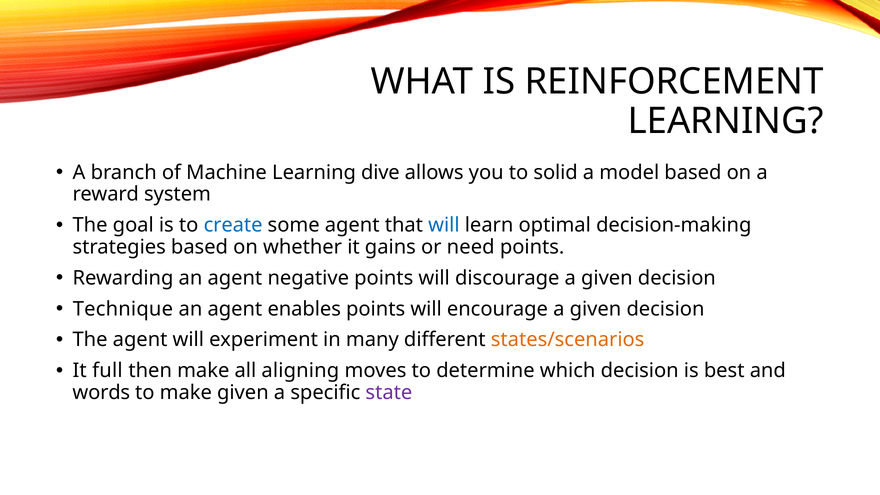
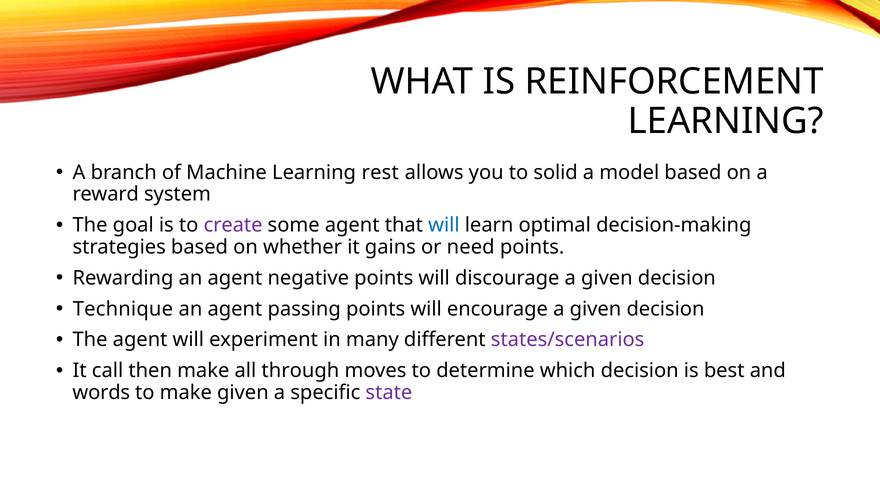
dive: dive -> rest
create colour: blue -> purple
enables: enables -> passing
states/scenarios colour: orange -> purple
full: full -> call
aligning: aligning -> through
